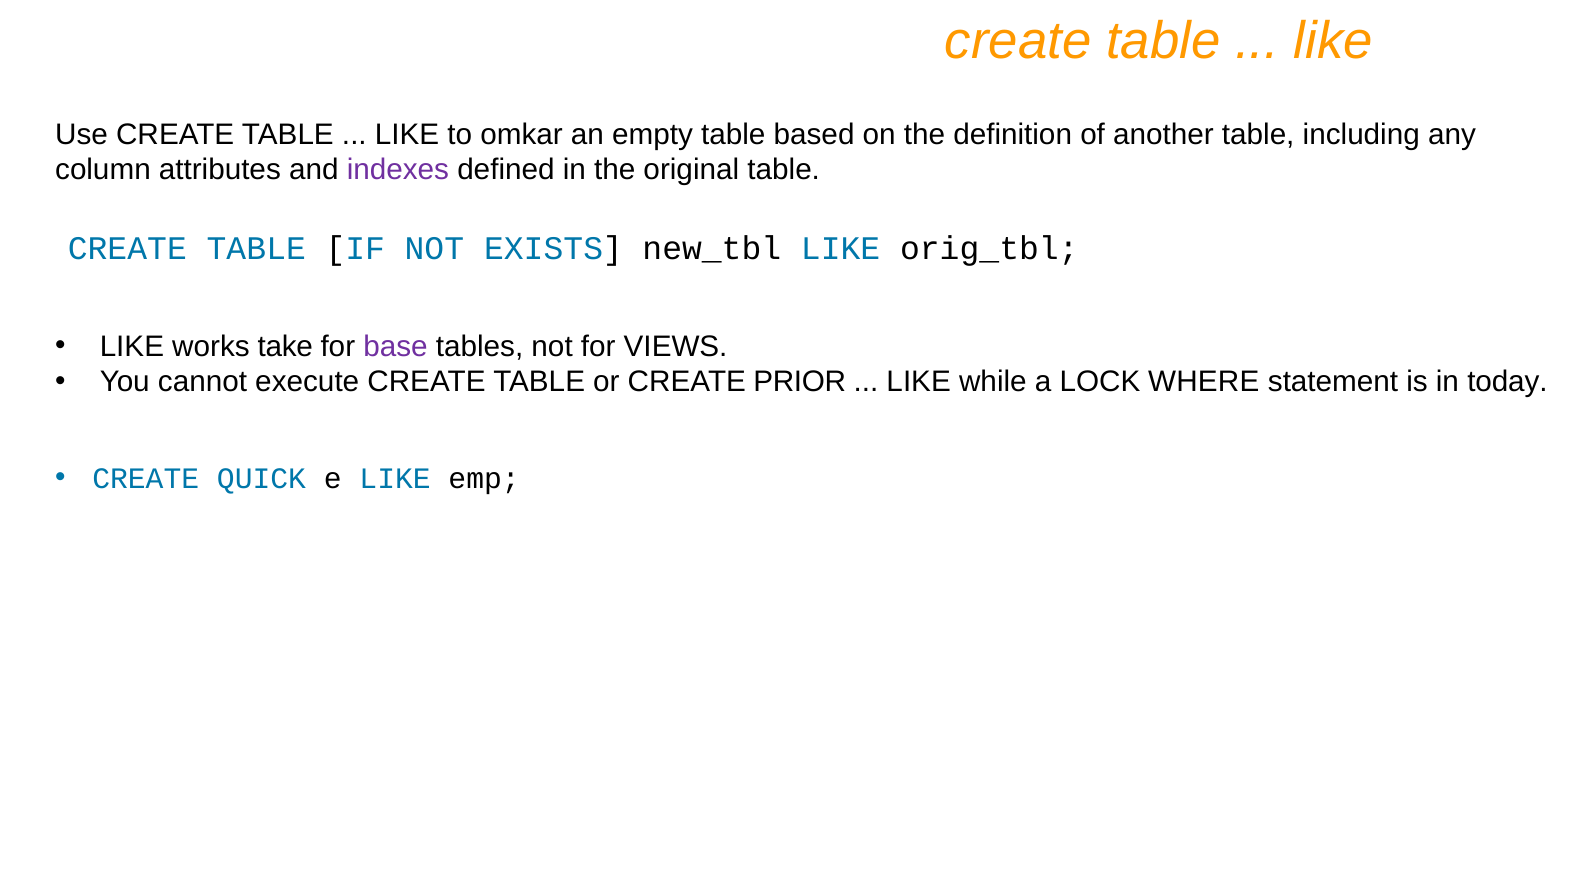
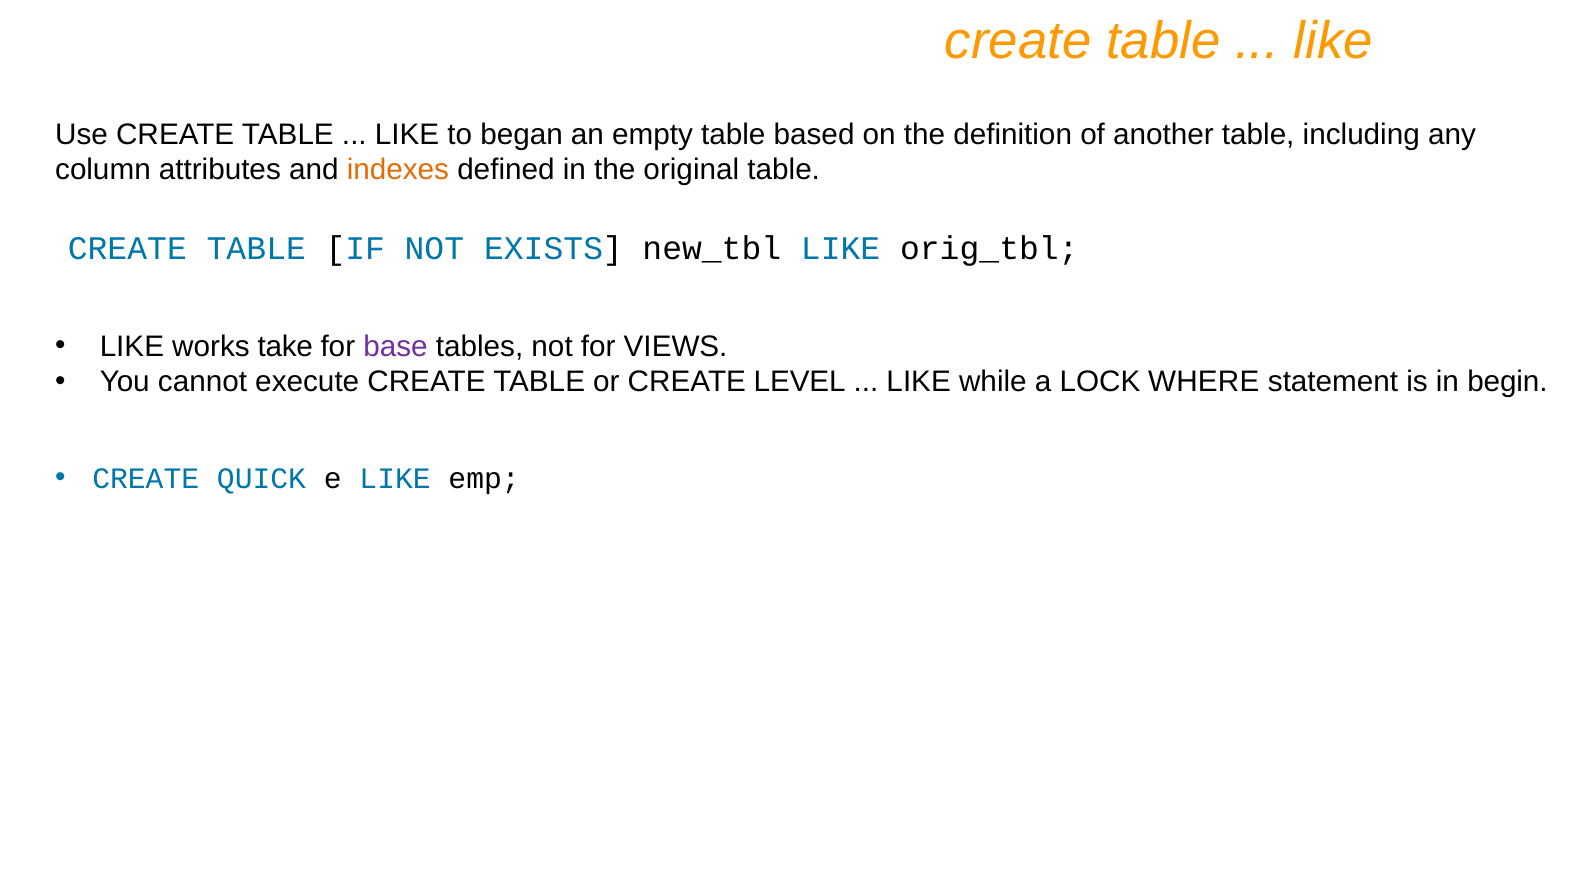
omkar: omkar -> began
indexes colour: purple -> orange
PRIOR: PRIOR -> LEVEL
today: today -> begin
